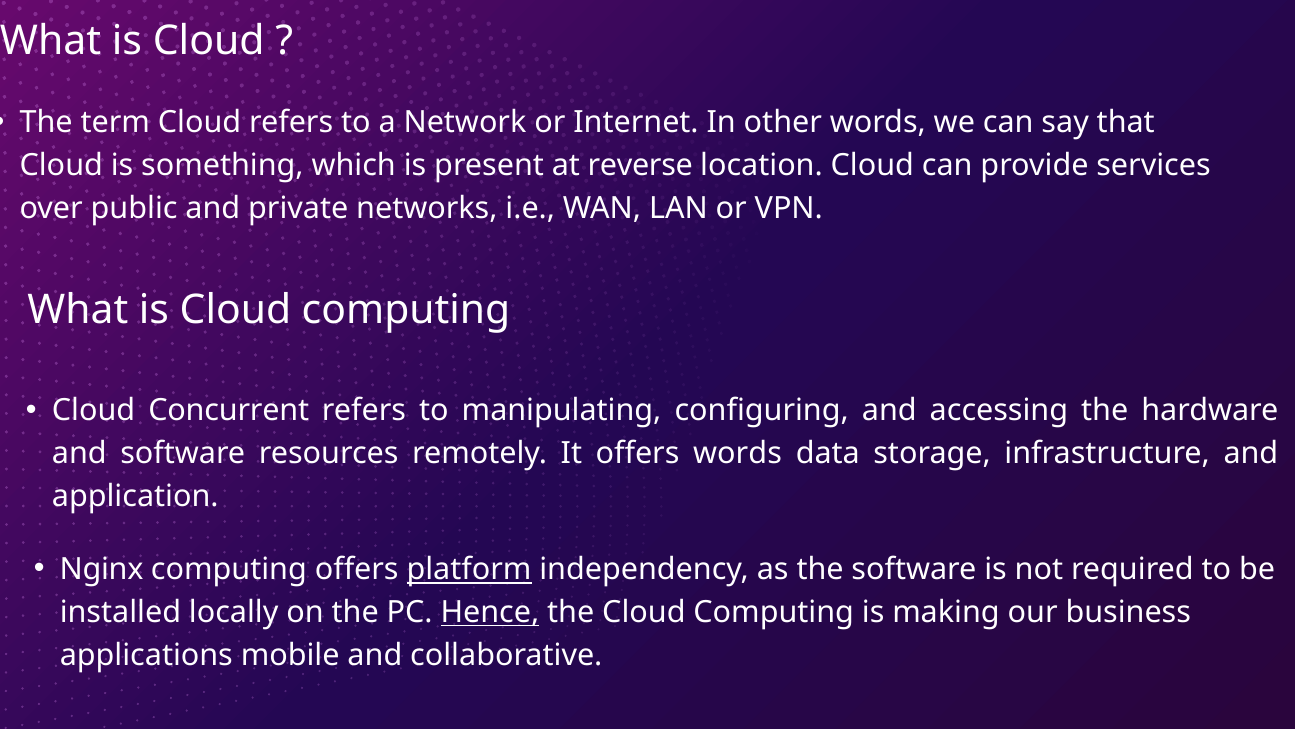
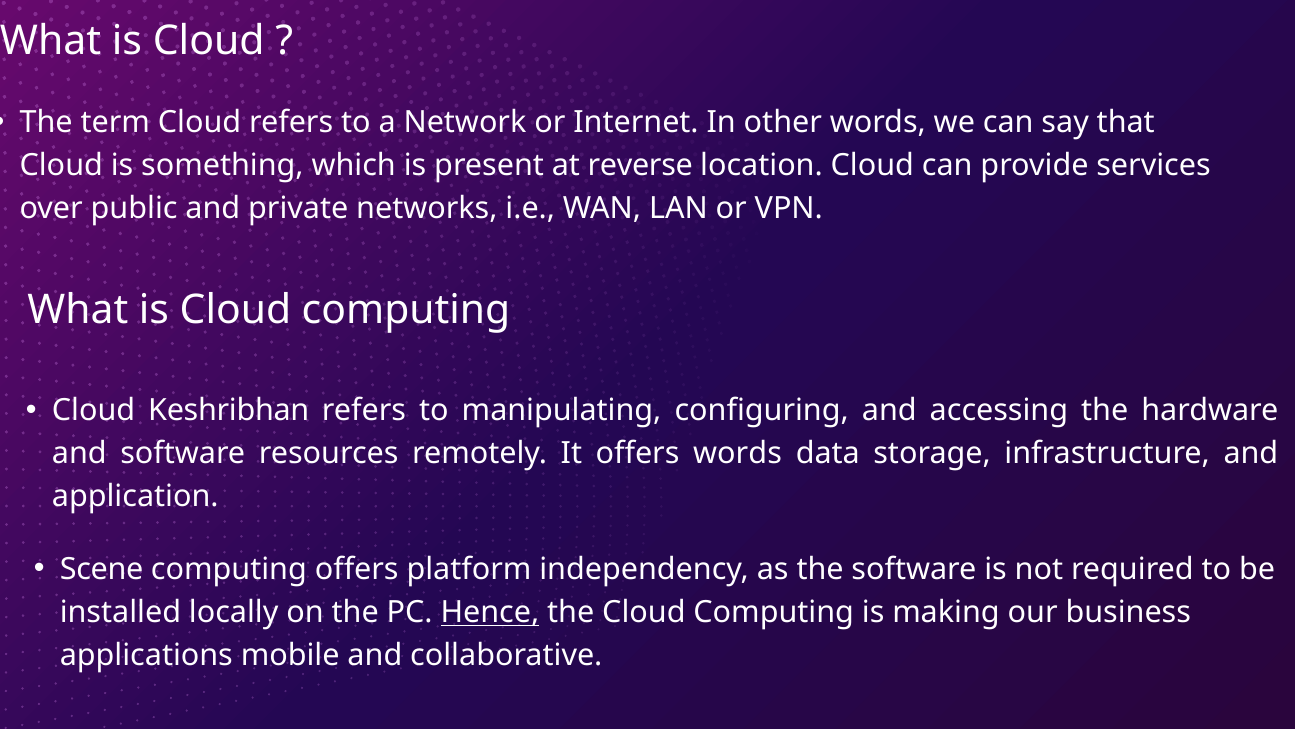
Concurrent: Concurrent -> Keshribhan
Nginx: Nginx -> Scene
platform underline: present -> none
